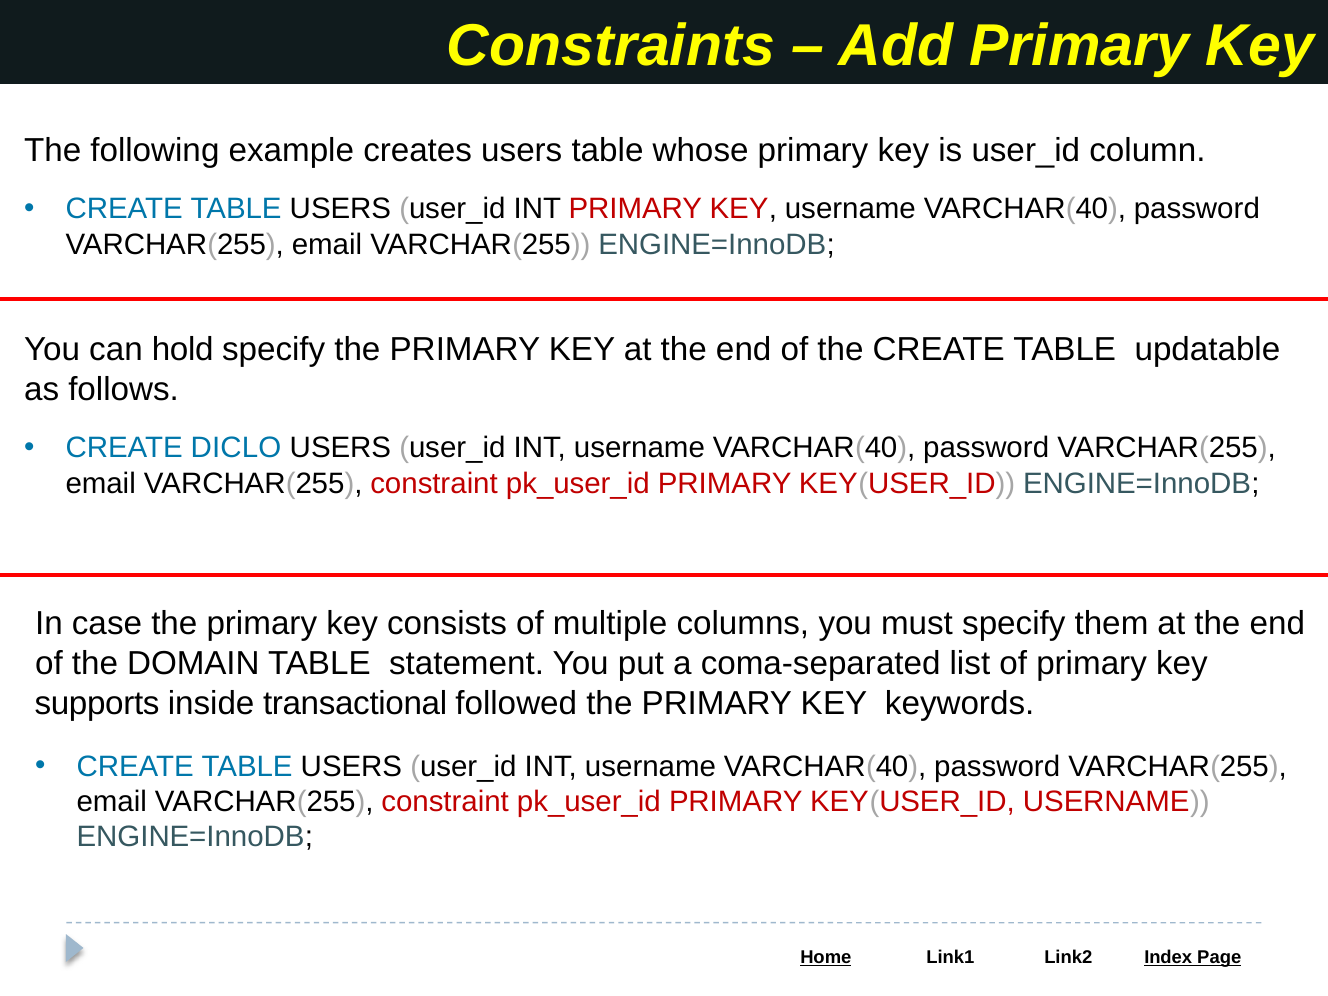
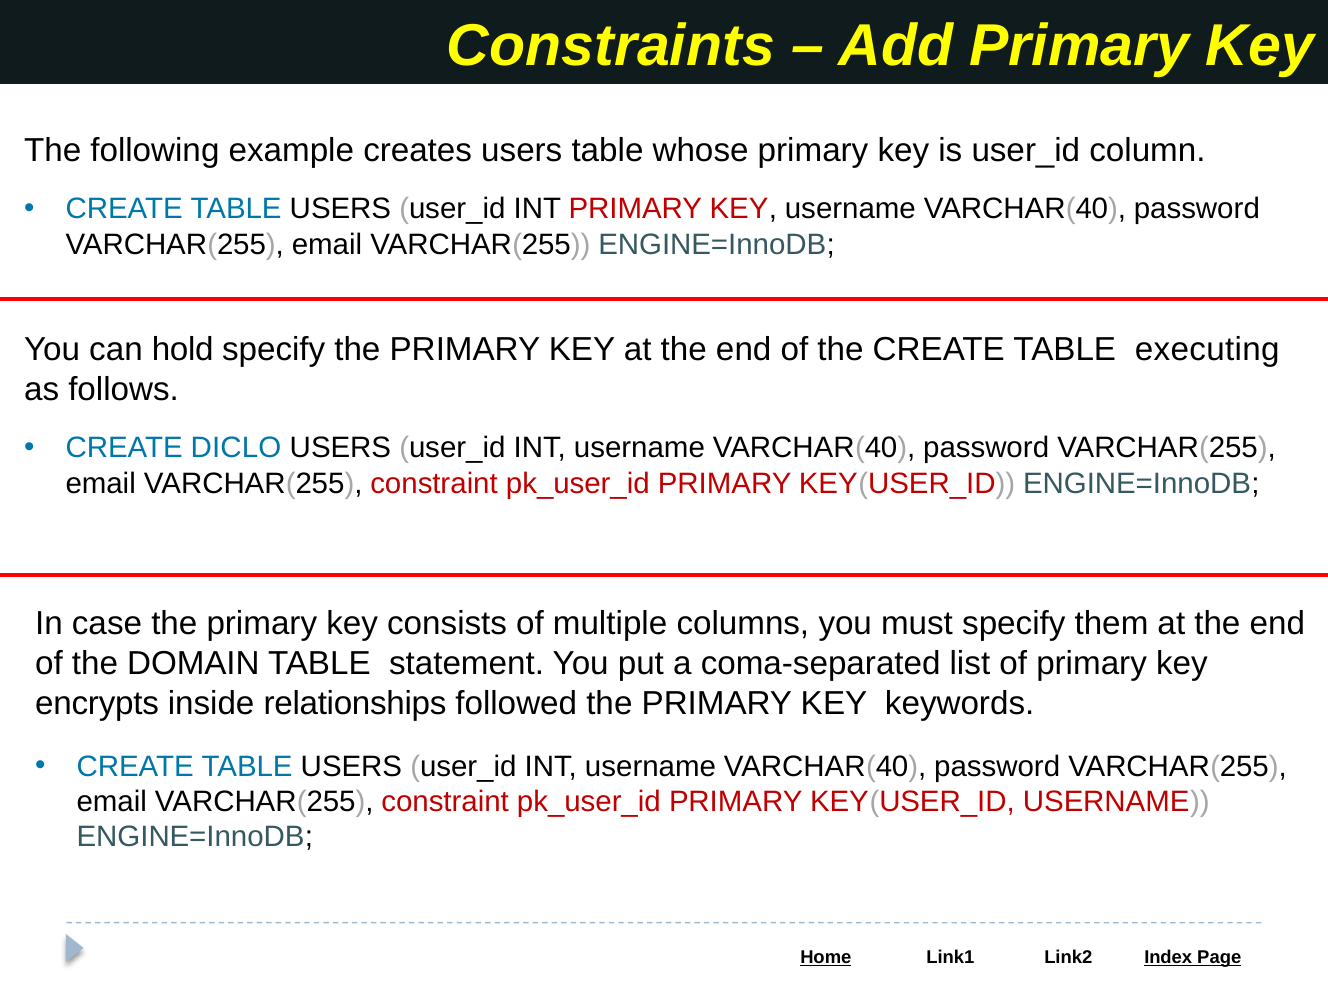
updatable: updatable -> executing
supports: supports -> encrypts
transactional: transactional -> relationships
